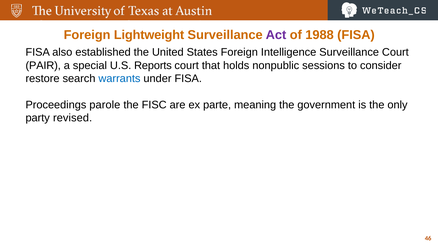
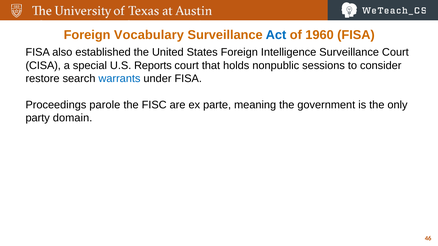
Lightweight: Lightweight -> Vocabulary
Act colour: purple -> blue
1988: 1988 -> 1960
PAIR: PAIR -> CISA
revised: revised -> domain
